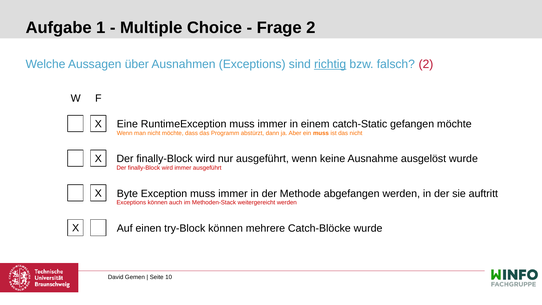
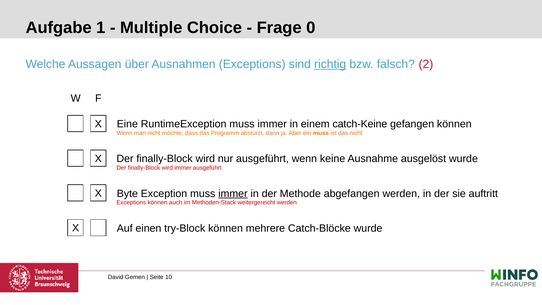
Frage 2: 2 -> 0
catch-Static: catch-Static -> catch-Keine
gefangen möchte: möchte -> können
immer at (233, 193) underline: none -> present
